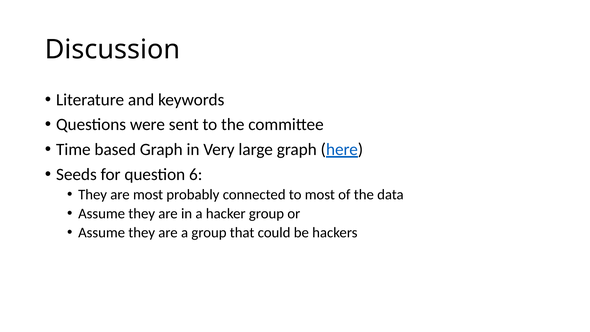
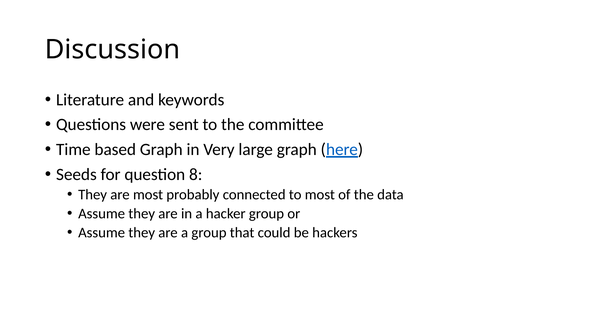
6: 6 -> 8
